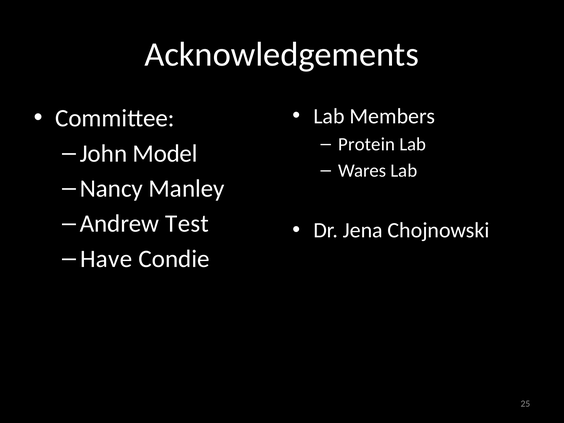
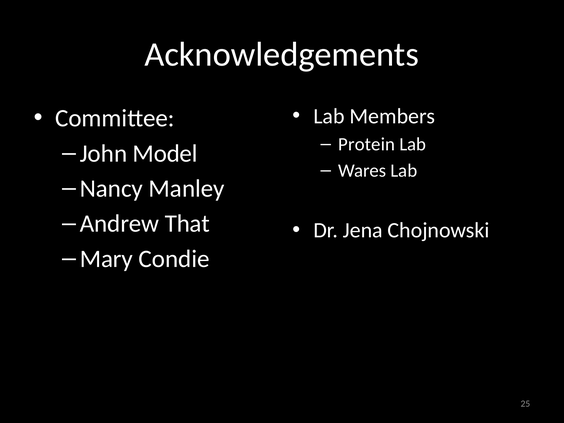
Test: Test -> That
Have: Have -> Mary
